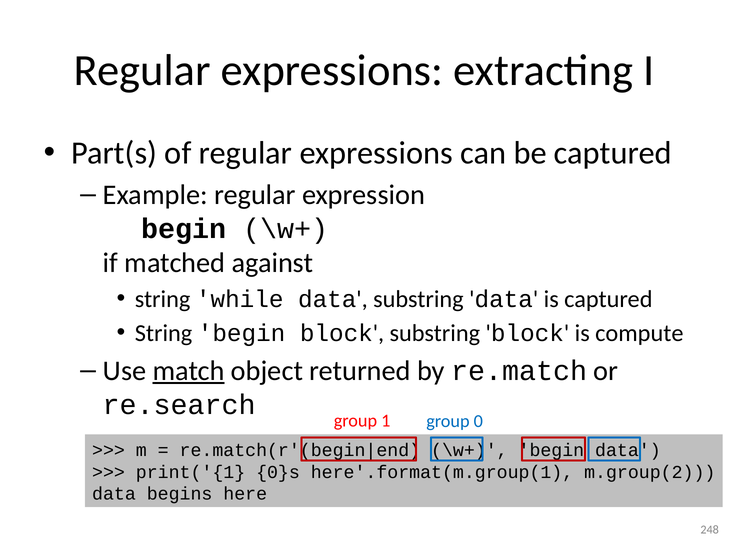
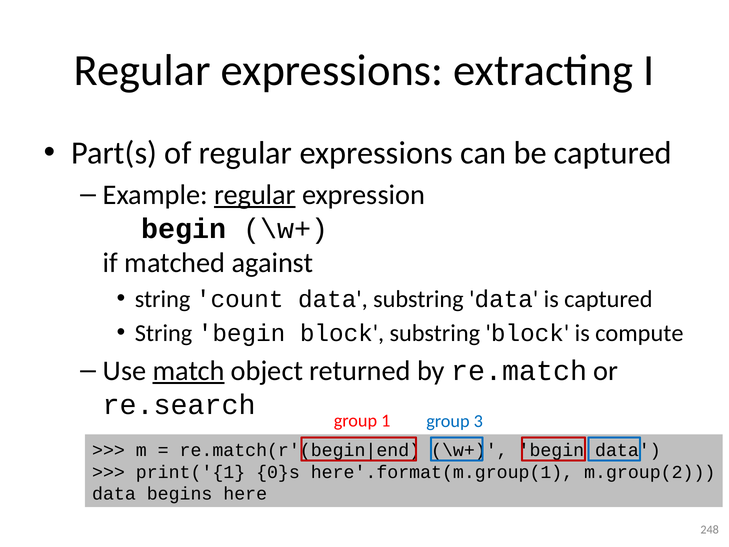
regular at (255, 195) underline: none -> present
while: while -> count
0: 0 -> 3
